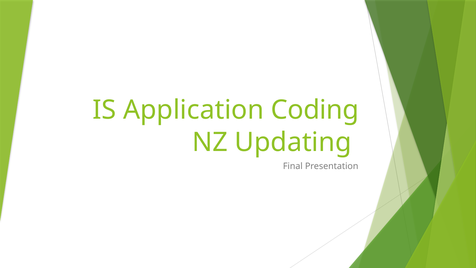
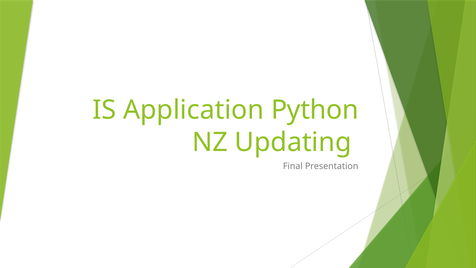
Coding: Coding -> Python
